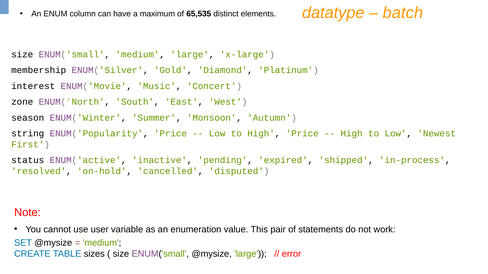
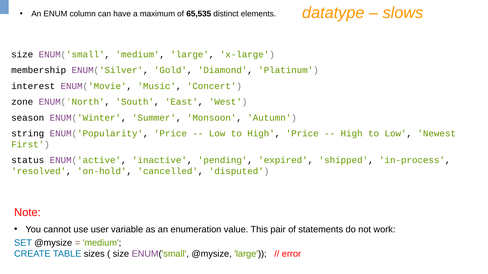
batch: batch -> slows
